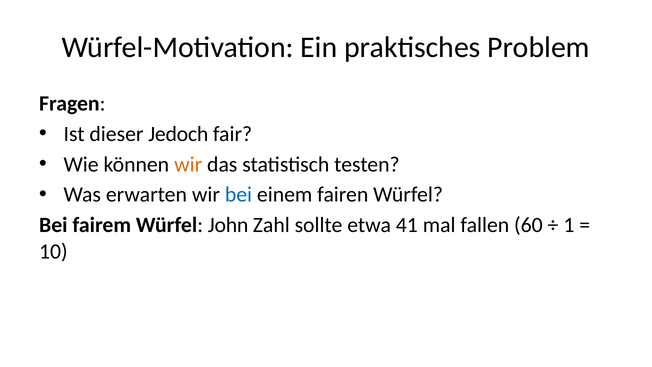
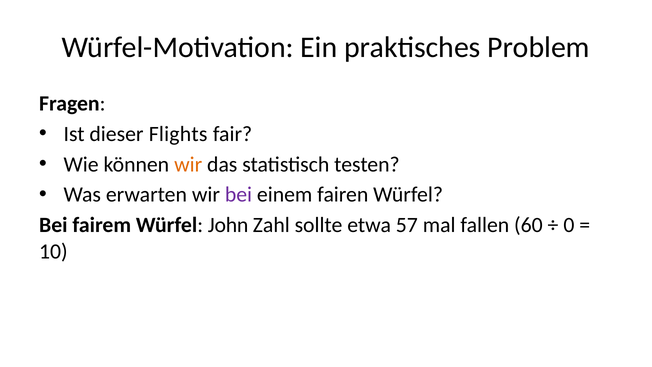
Jedoch: Jedoch -> Flights
bei at (238, 195) colour: blue -> purple
41: 41 -> 57
1: 1 -> 0
